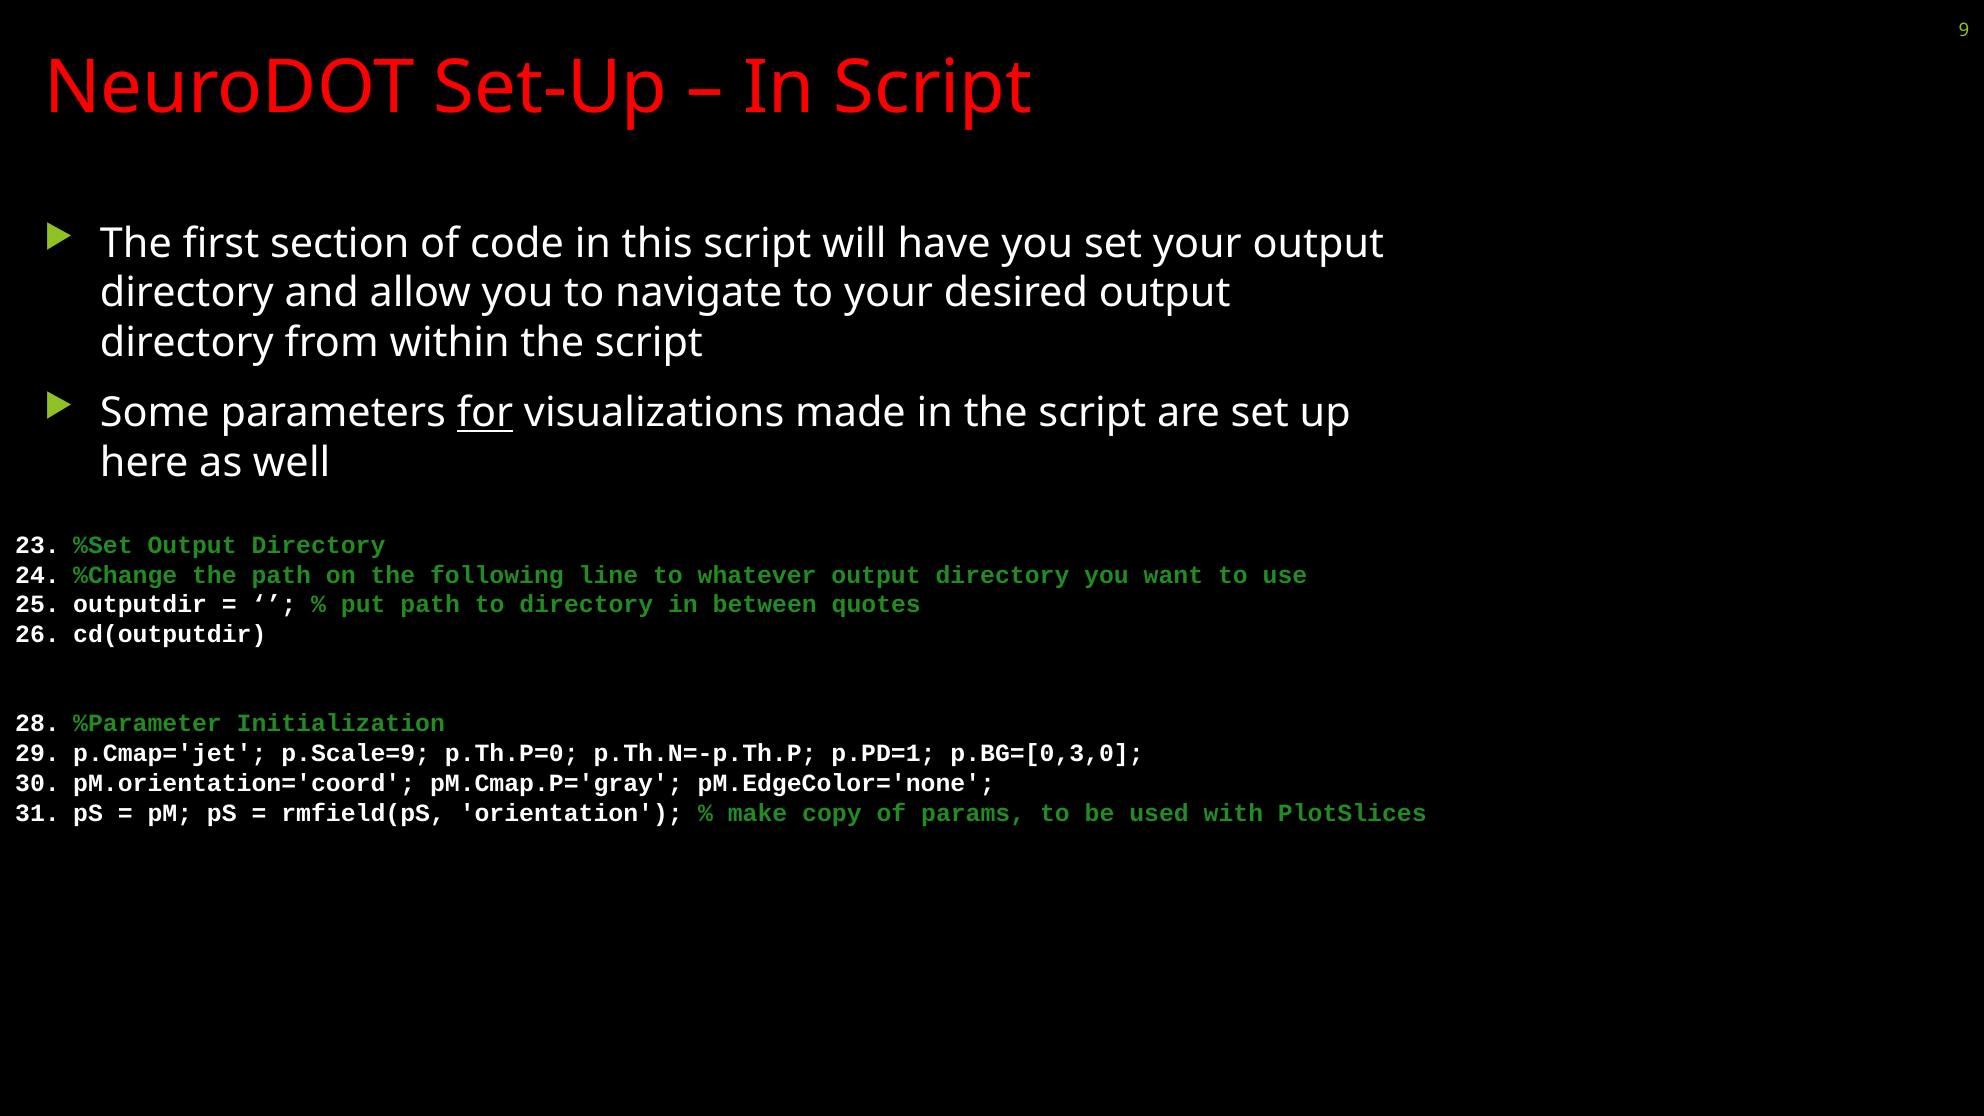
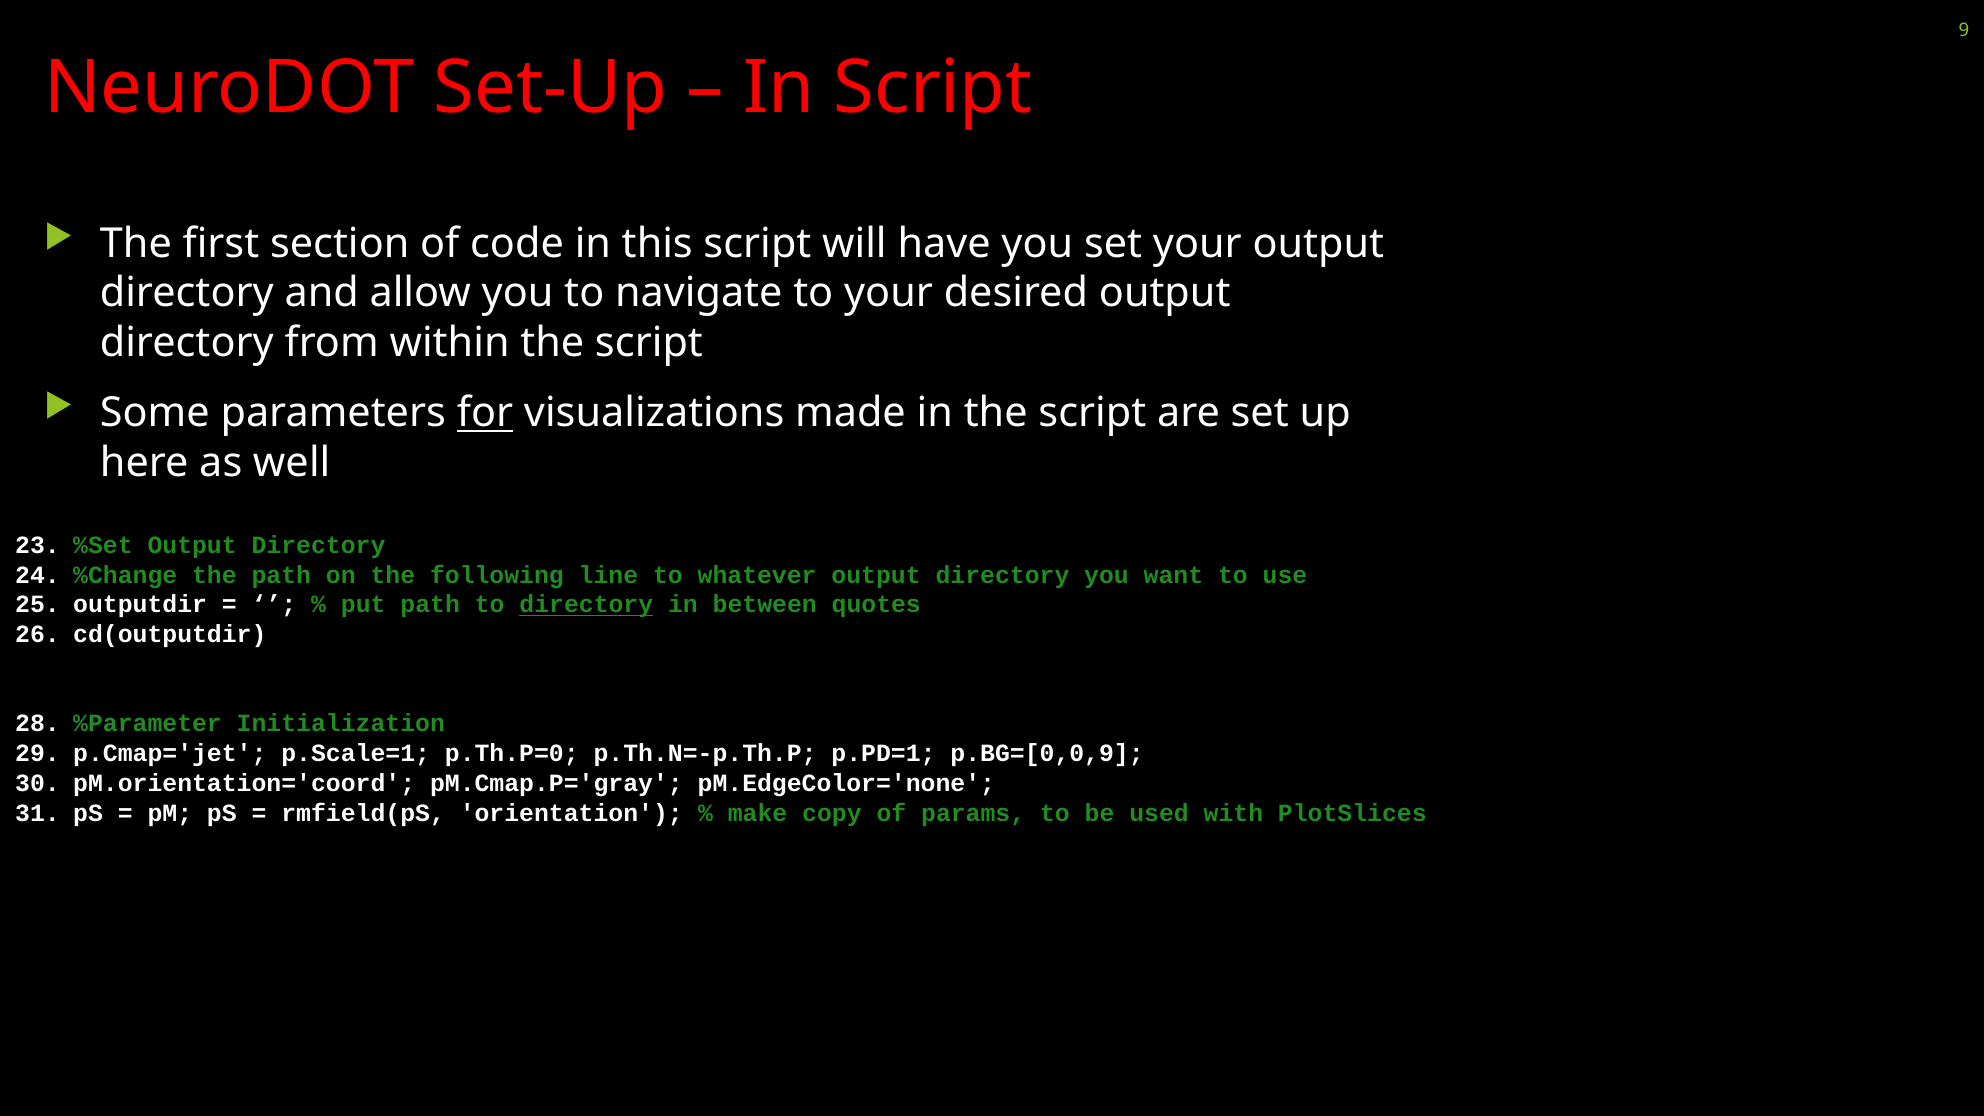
directory at (586, 605) underline: none -> present
p.Scale=9: p.Scale=9 -> p.Scale=1
p.BG=[0,3,0: p.BG=[0,3,0 -> p.BG=[0,0,9
